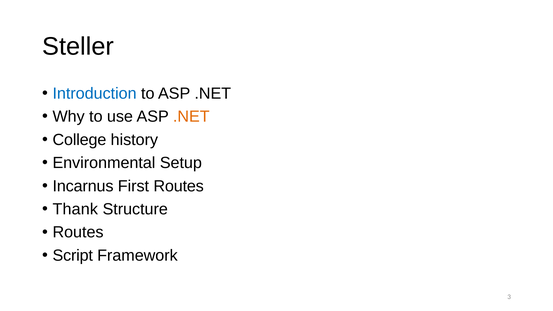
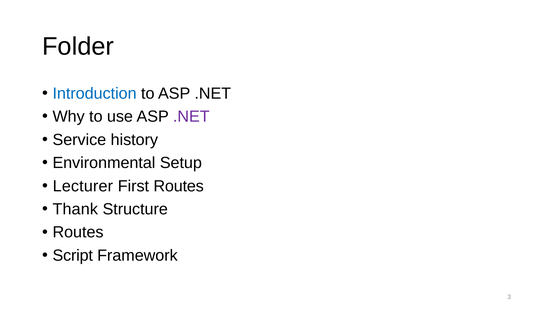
Steller: Steller -> Folder
.NET at (191, 117) colour: orange -> purple
College: College -> Service
Incarnus: Incarnus -> Lecturer
